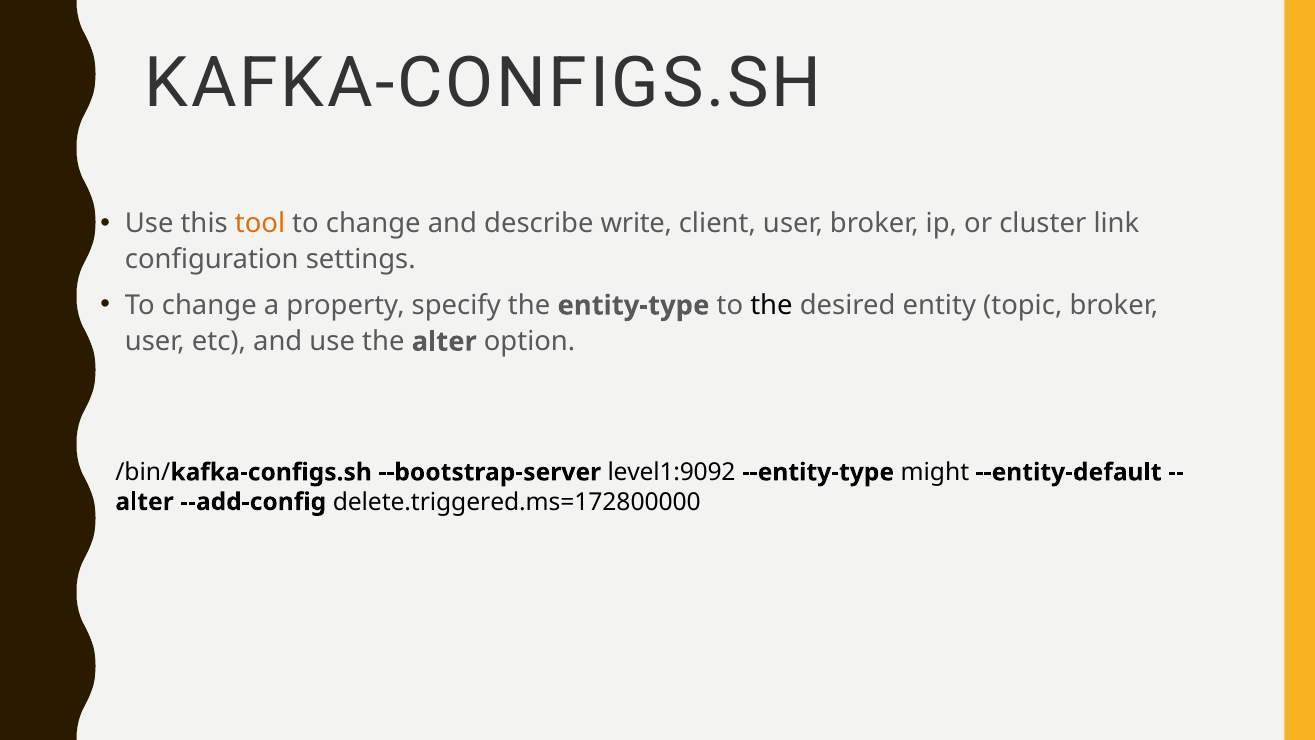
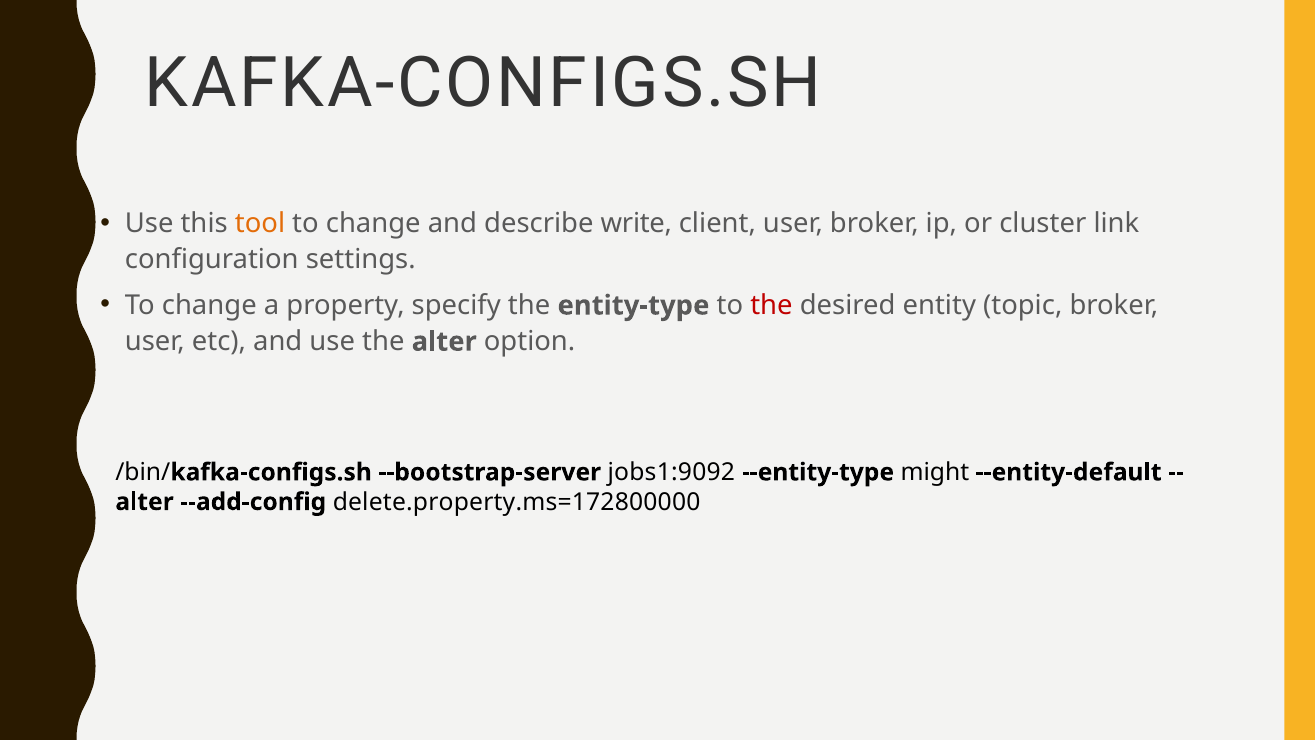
the at (771, 305) colour: black -> red
level1:9092: level1:9092 -> jobs1:9092
delete.triggered.ms=172800000: delete.triggered.ms=172800000 -> delete.property.ms=172800000
